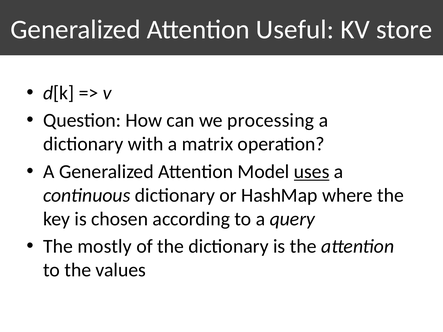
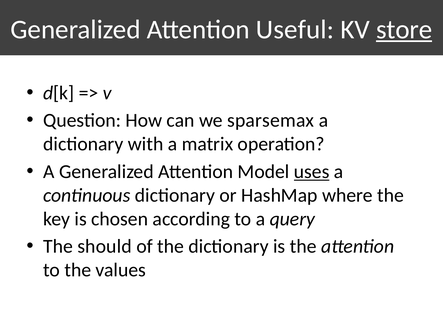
store underline: none -> present
processing: processing -> sparsemax
mostly: mostly -> should
